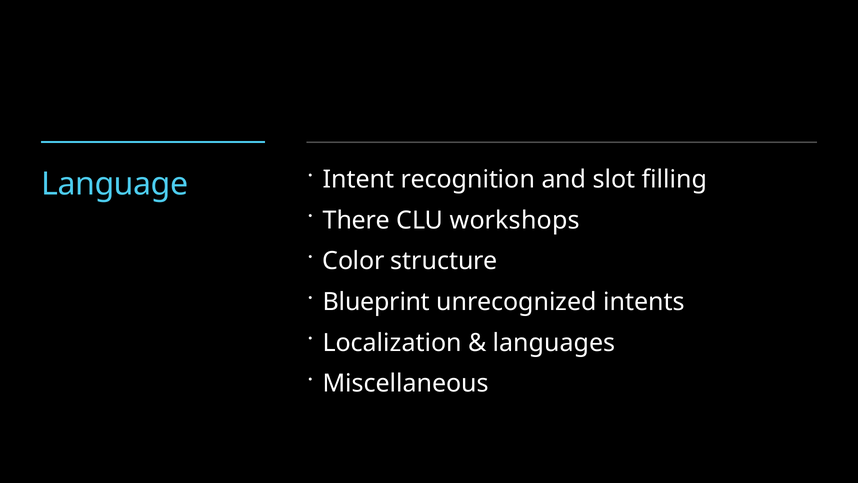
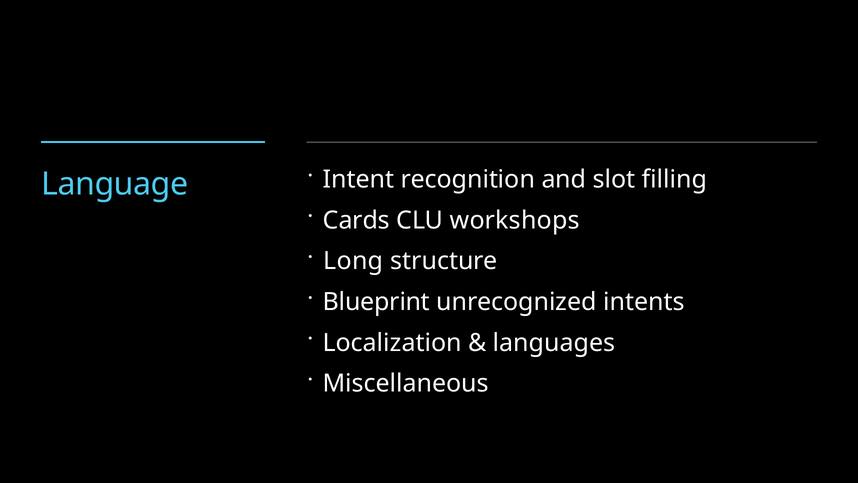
There: There -> Cards
Color: Color -> Long
